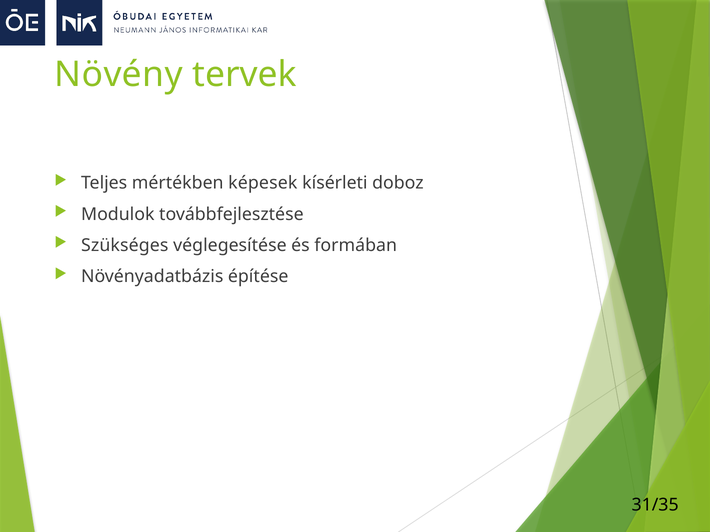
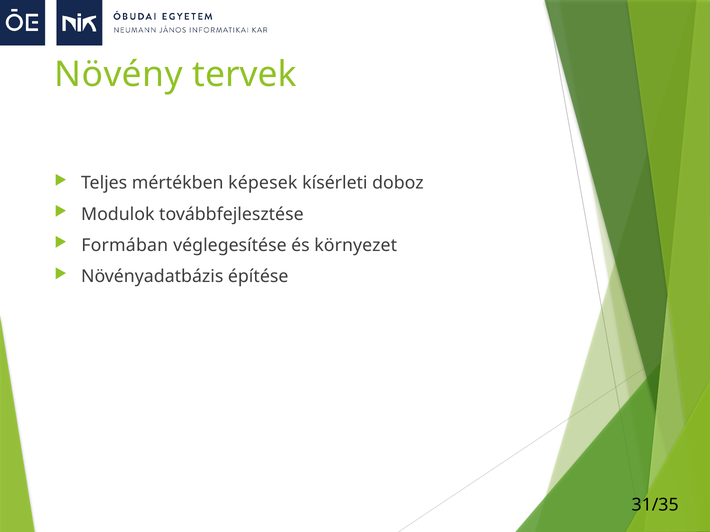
Szükséges: Szükséges -> Formában
formában: formában -> környezet
